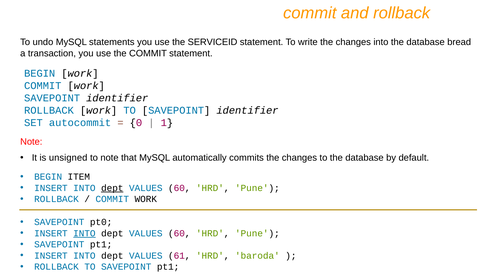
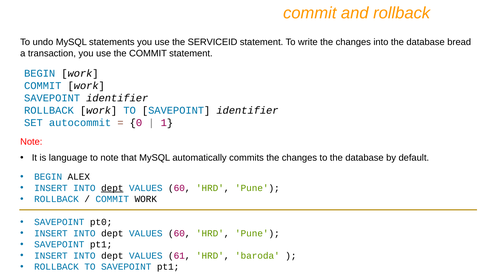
unsigned: unsigned -> language
ITEM: ITEM -> ALEX
INTO at (84, 233) underline: present -> none
